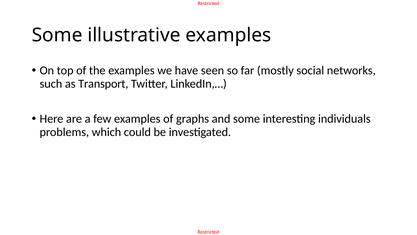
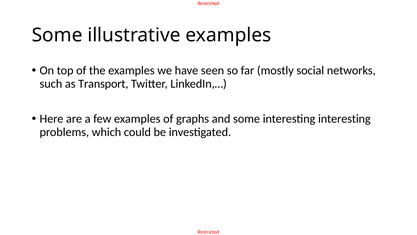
interesting individuals: individuals -> interesting
